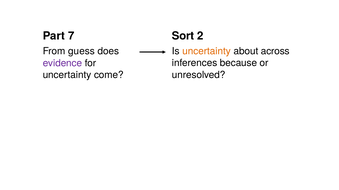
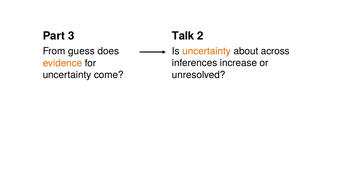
Sort: Sort -> Talk
7: 7 -> 3
because: because -> increase
evidence colour: purple -> orange
